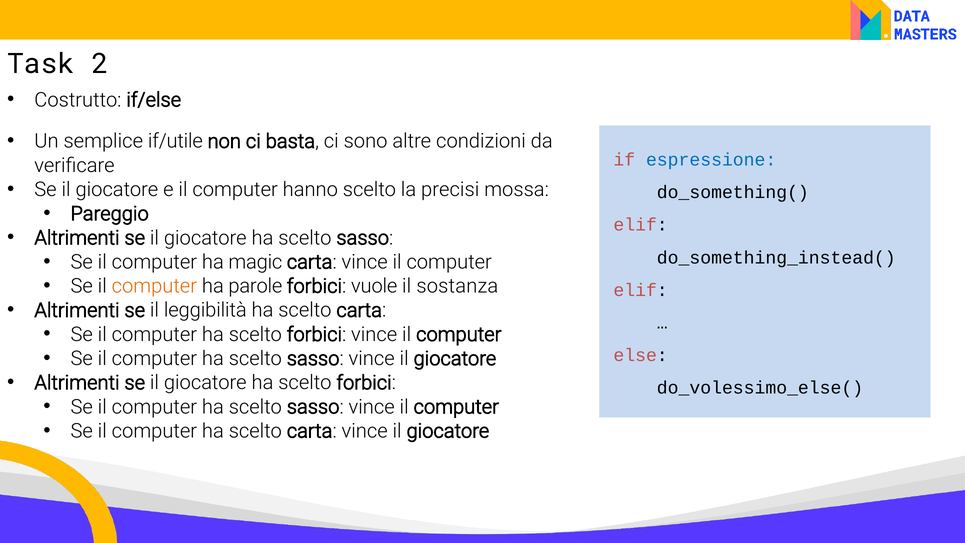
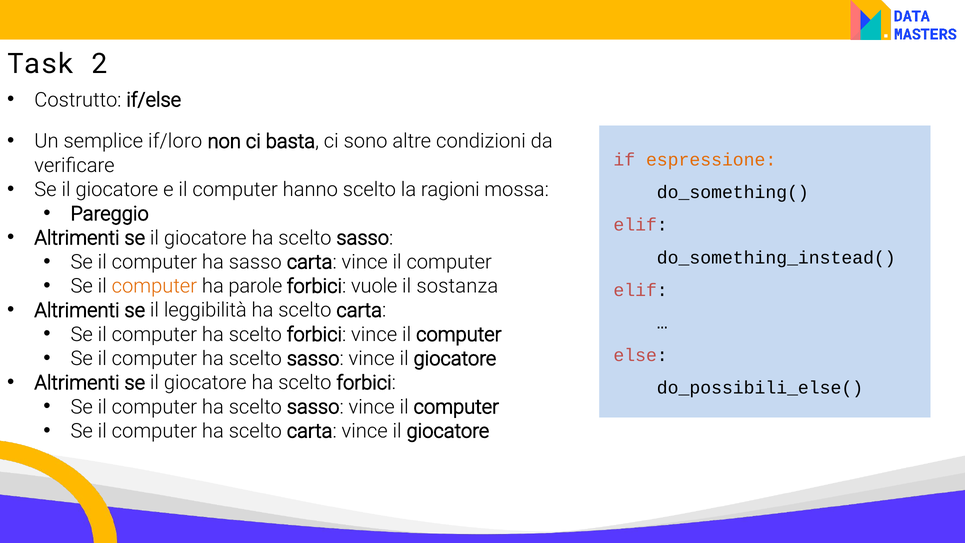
if/utile: if/utile -> if/loro
espressione colour: blue -> orange
precisi: precisi -> ragioni
ha magic: magic -> sasso
do_volessimo_else(: do_volessimo_else( -> do_possibili_else(
